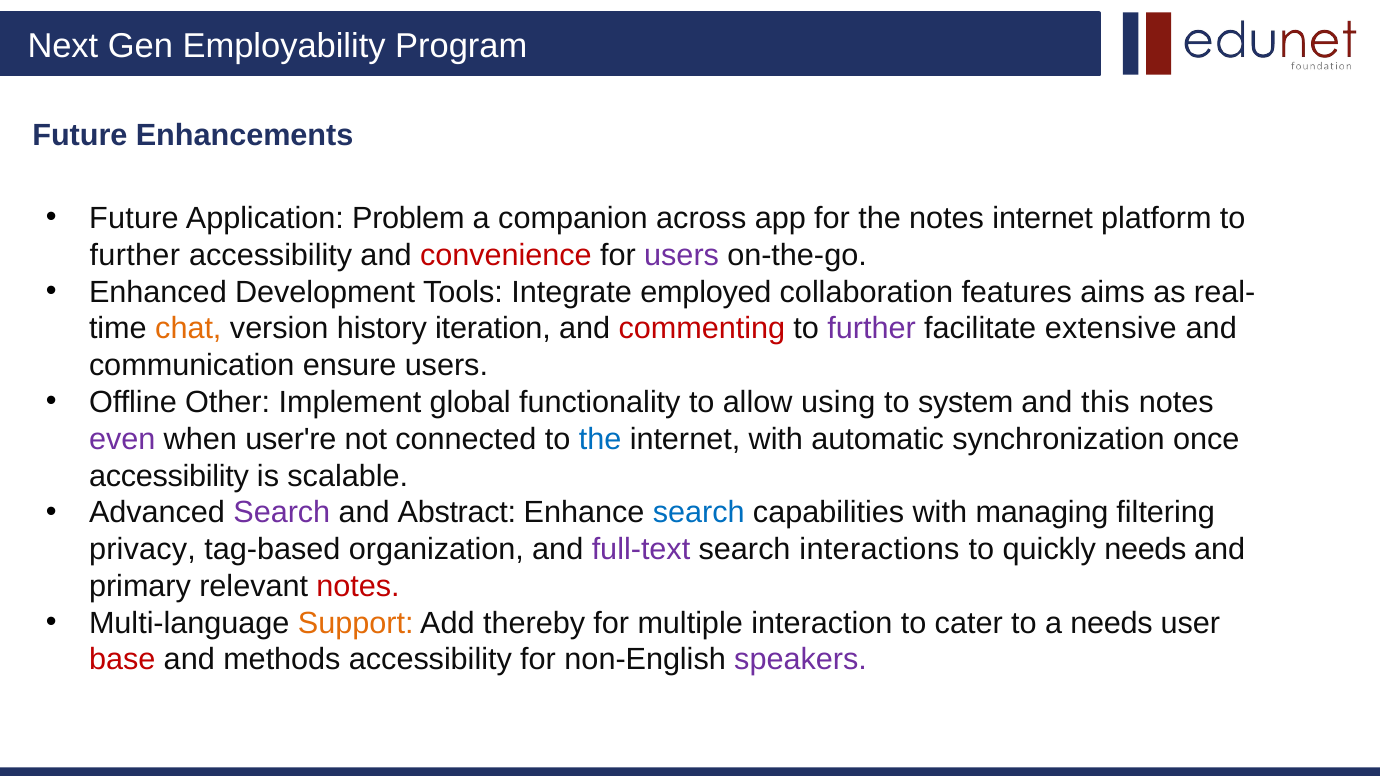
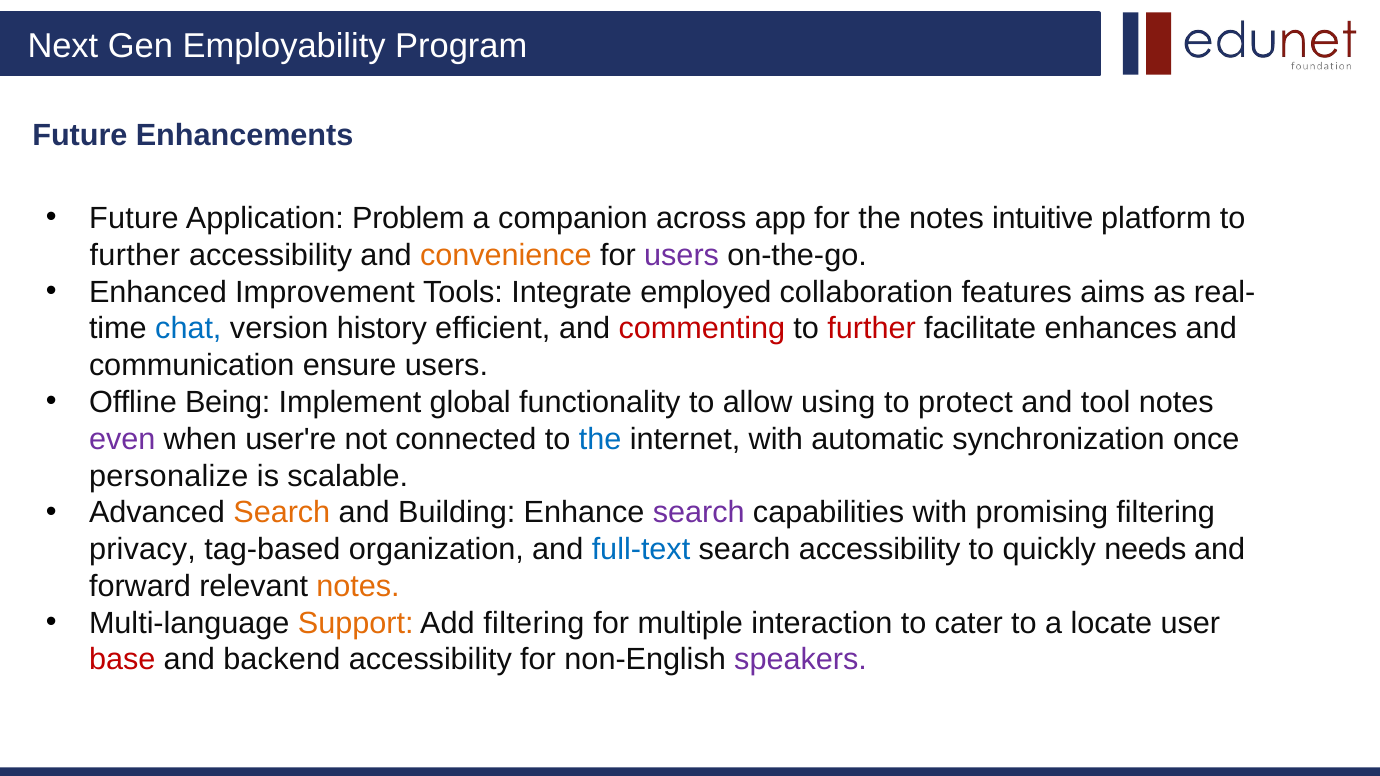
notes internet: internet -> intuitive
convenience colour: red -> orange
Development: Development -> Improvement
chat colour: orange -> blue
iteration: iteration -> efficient
further at (872, 329) colour: purple -> red
extensive: extensive -> enhances
Other: Other -> Being
system: system -> protect
this: this -> tool
accessibility at (169, 476): accessibility -> personalize
Search at (282, 513) colour: purple -> orange
Abstract: Abstract -> Building
search at (699, 513) colour: blue -> purple
managing: managing -> promising
full-text colour: purple -> blue
search interactions: interactions -> accessibility
primary: primary -> forward
notes at (358, 586) colour: red -> orange
Add thereby: thereby -> filtering
a needs: needs -> locate
methods: methods -> backend
